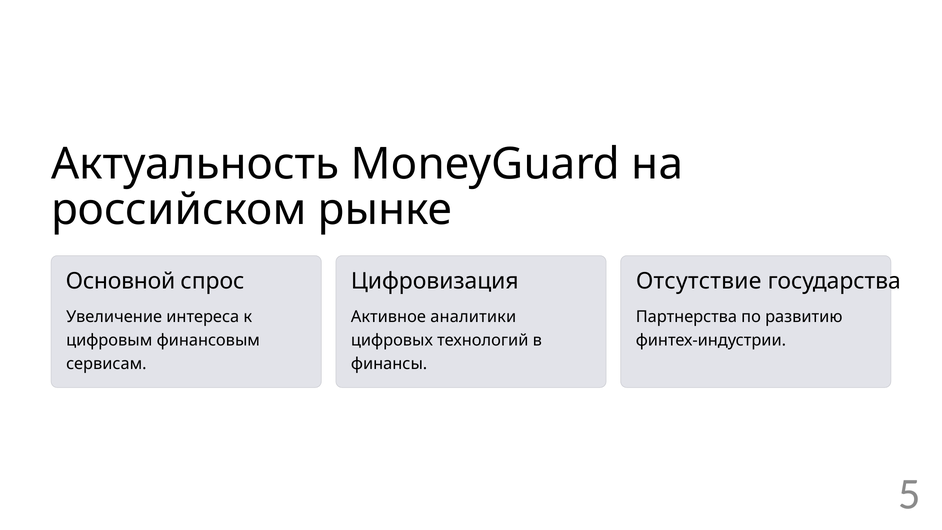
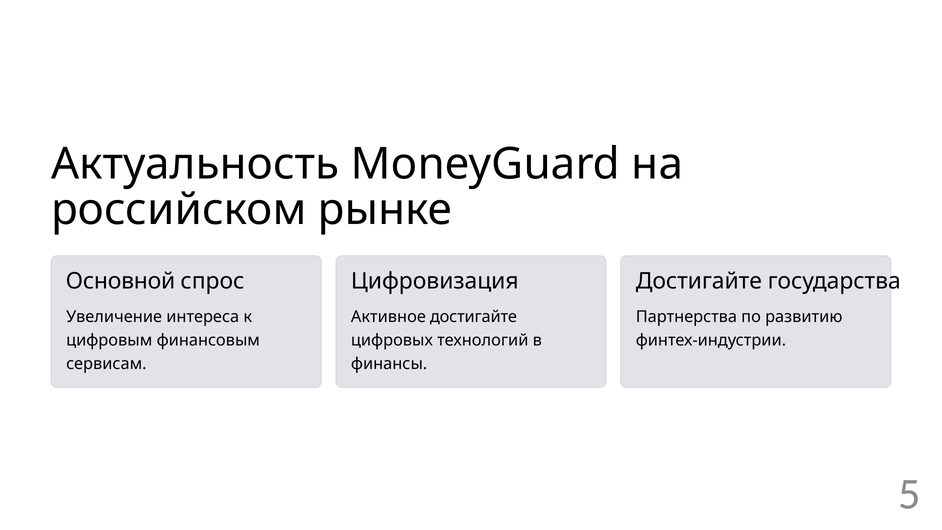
Отсутствие at (699, 281): Отсутствие -> Достигайте
Активное аналитики: аналитики -> достигайте
